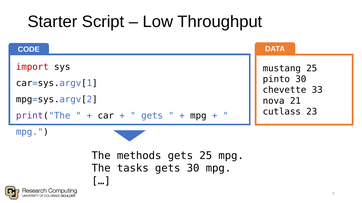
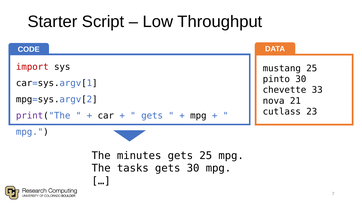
methods: methods -> minutes
